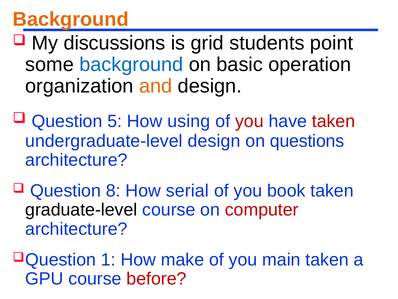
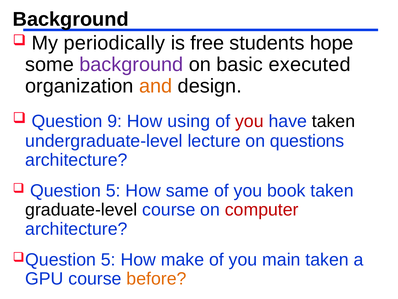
Background at (71, 19) colour: orange -> black
discussions: discussions -> periodically
grid: grid -> free
point: point -> hope
background at (131, 64) colour: blue -> purple
operation: operation -> executed
5: 5 -> 9
taken at (333, 121) colour: red -> black
undergraduate-level design: design -> lecture
8 at (113, 190): 8 -> 5
serial: serial -> same
1 at (108, 259): 1 -> 5
before colour: red -> orange
